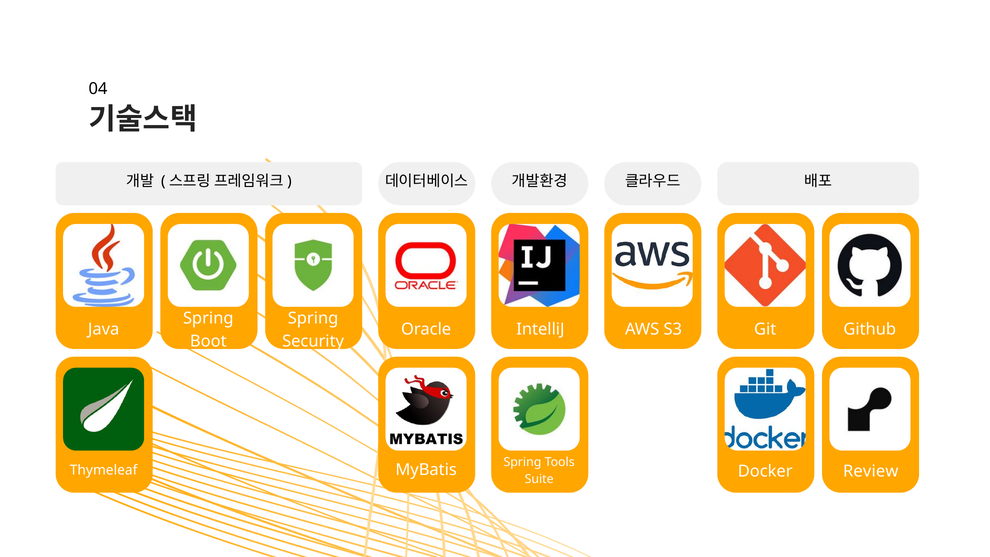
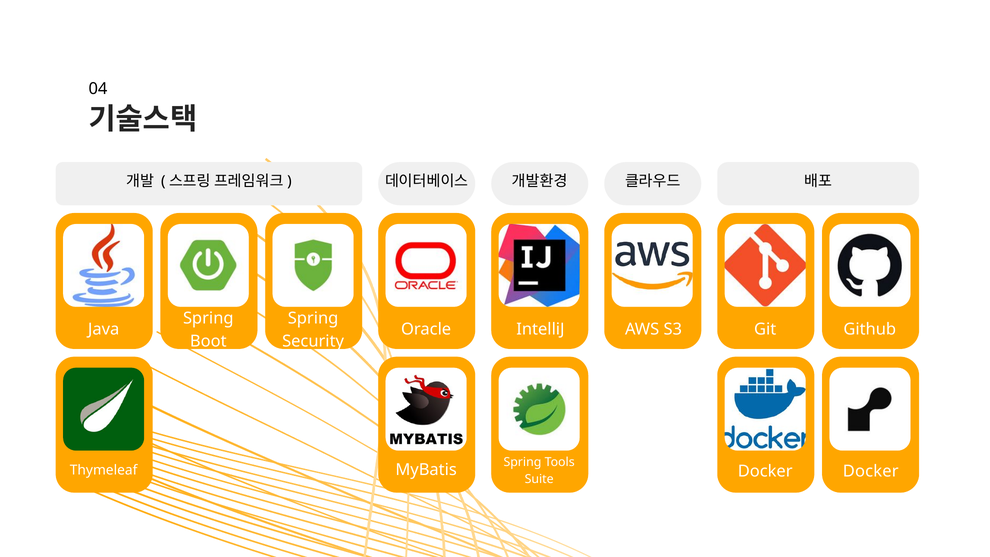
Docker Review: Review -> Docker
